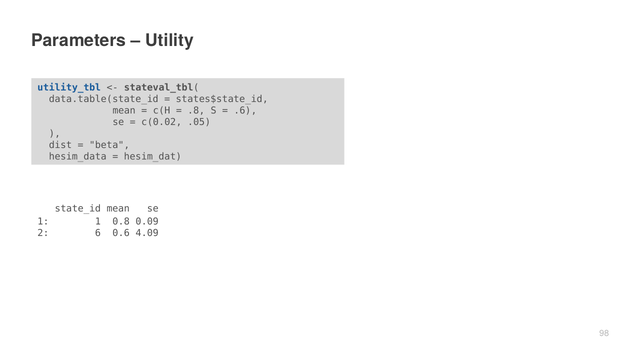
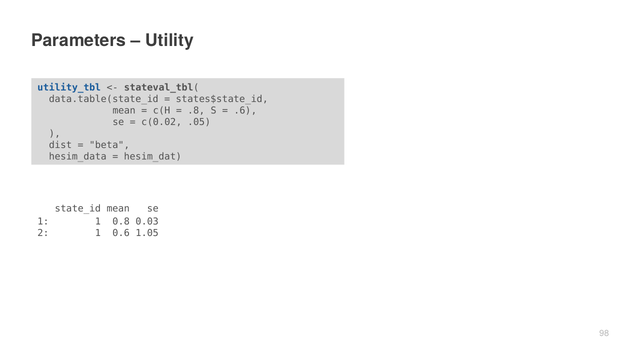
0.09: 0.09 -> 0.03
2 6: 6 -> 1
4.09: 4.09 -> 1.05
